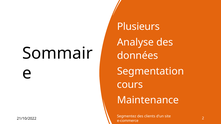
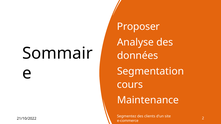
Plusieurs: Plusieurs -> Proposer
